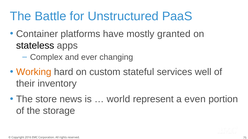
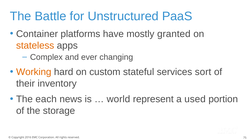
stateless colour: black -> orange
well: well -> sort
store: store -> each
even: even -> used
